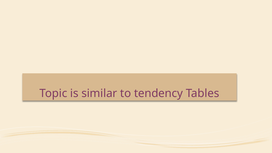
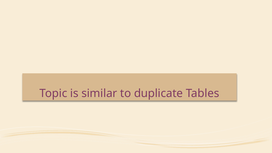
tendency: tendency -> duplicate
